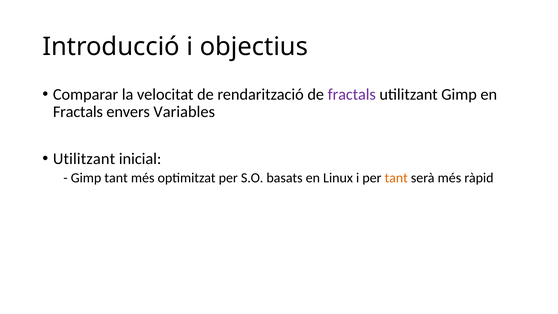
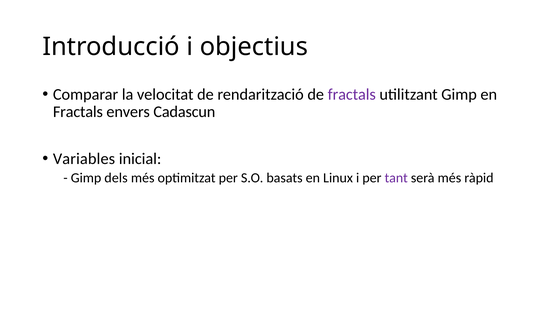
Variables: Variables -> Cadascun
Utilitzant at (84, 159): Utilitzant -> Variables
Gimp tant: tant -> dels
tant at (396, 178) colour: orange -> purple
